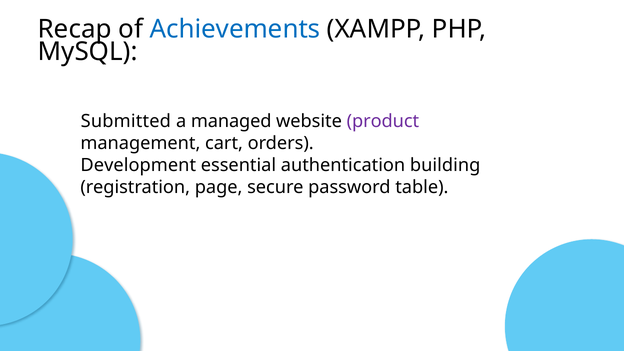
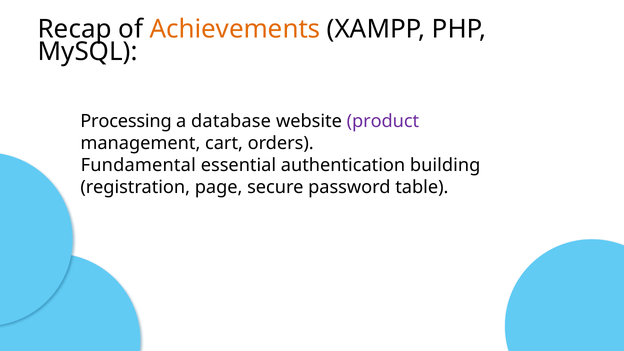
Achievements colour: blue -> orange
Submitted: Submitted -> Processing
managed: managed -> database
Development: Development -> Fundamental
